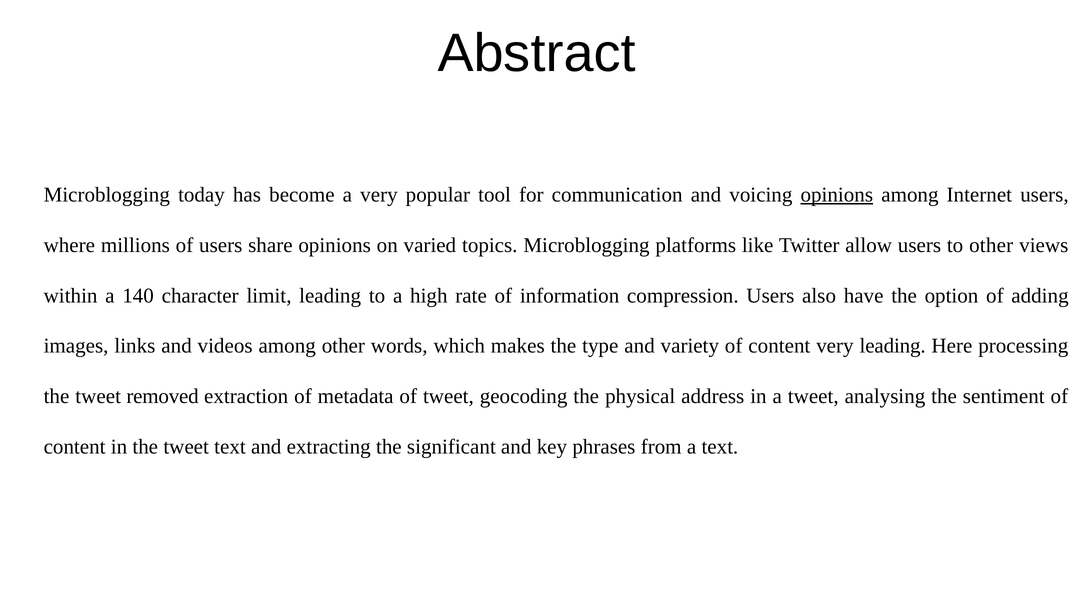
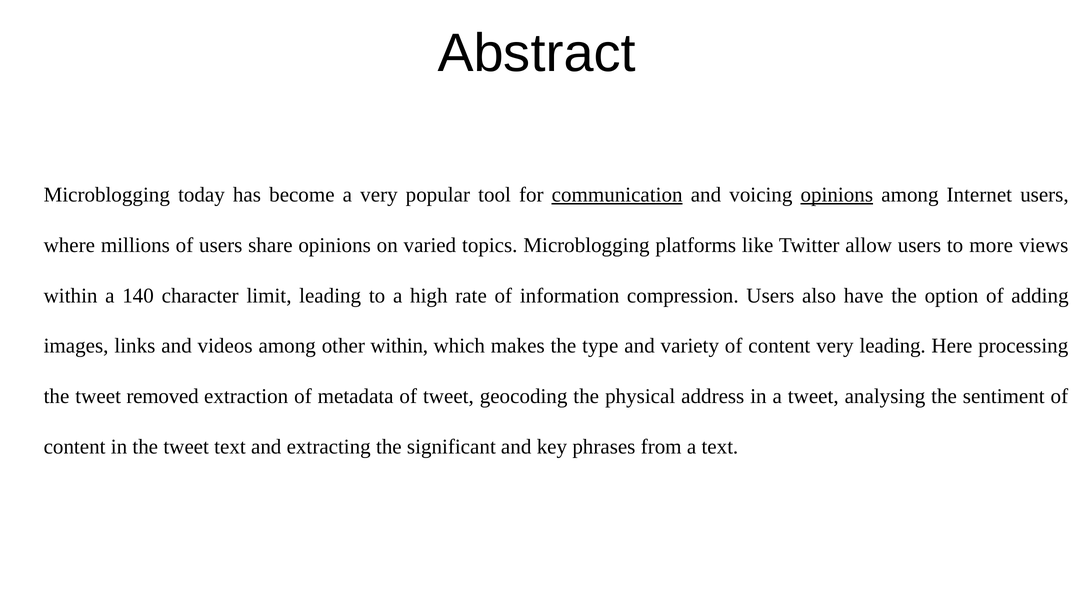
communication underline: none -> present
to other: other -> more
other words: words -> within
